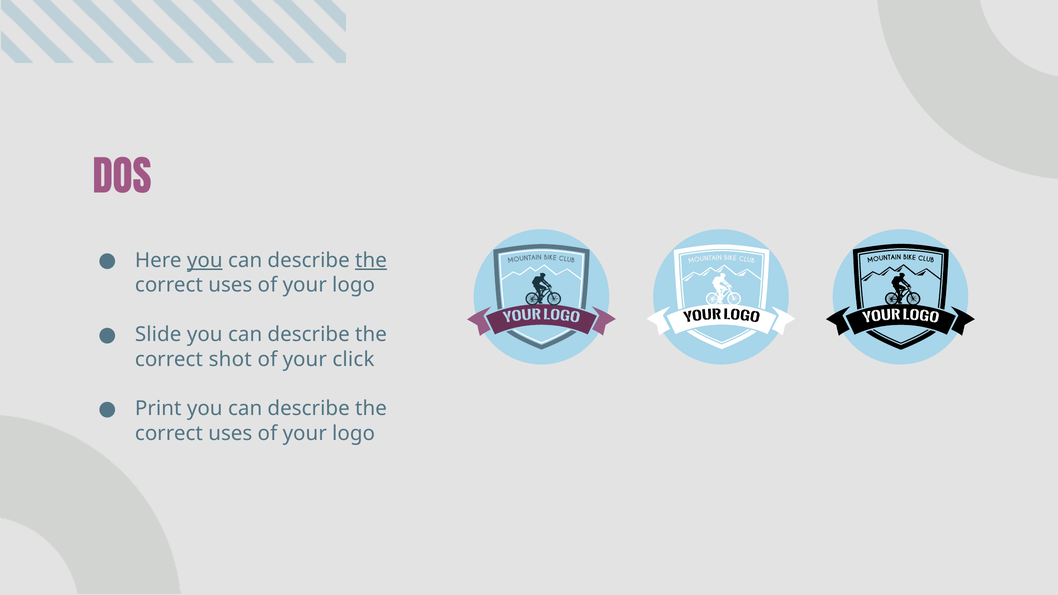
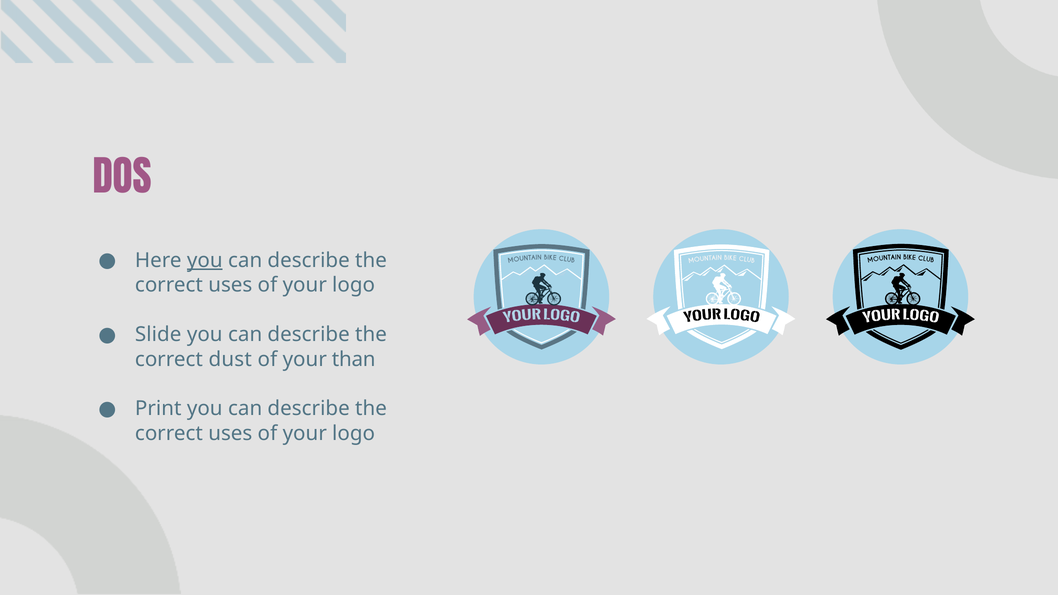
the at (371, 261) underline: present -> none
shot: shot -> dust
click: click -> than
